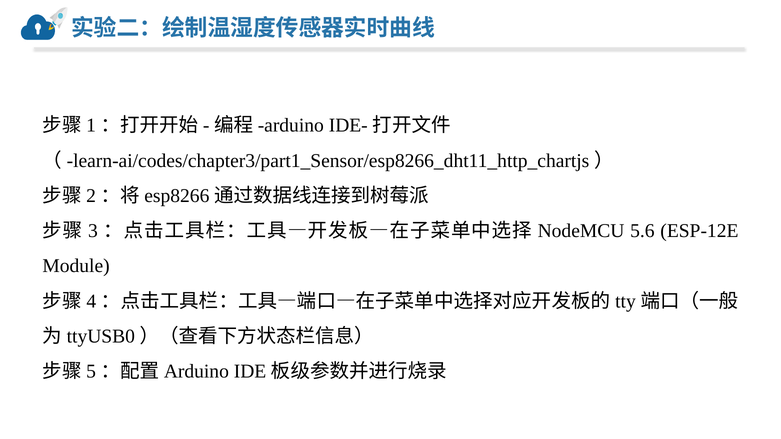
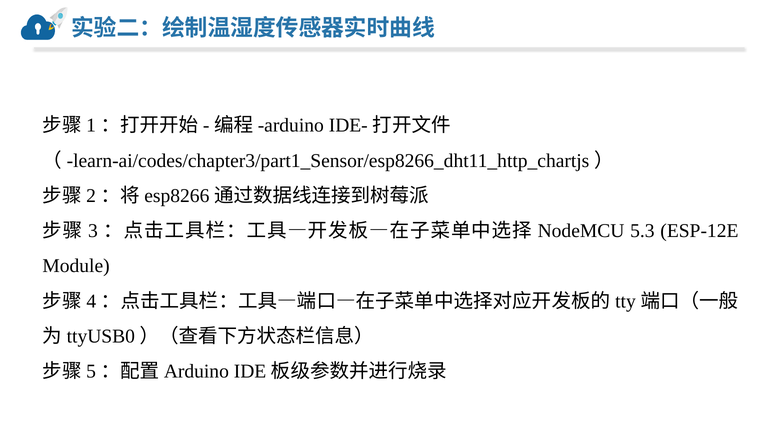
5.6: 5.6 -> 5.3
